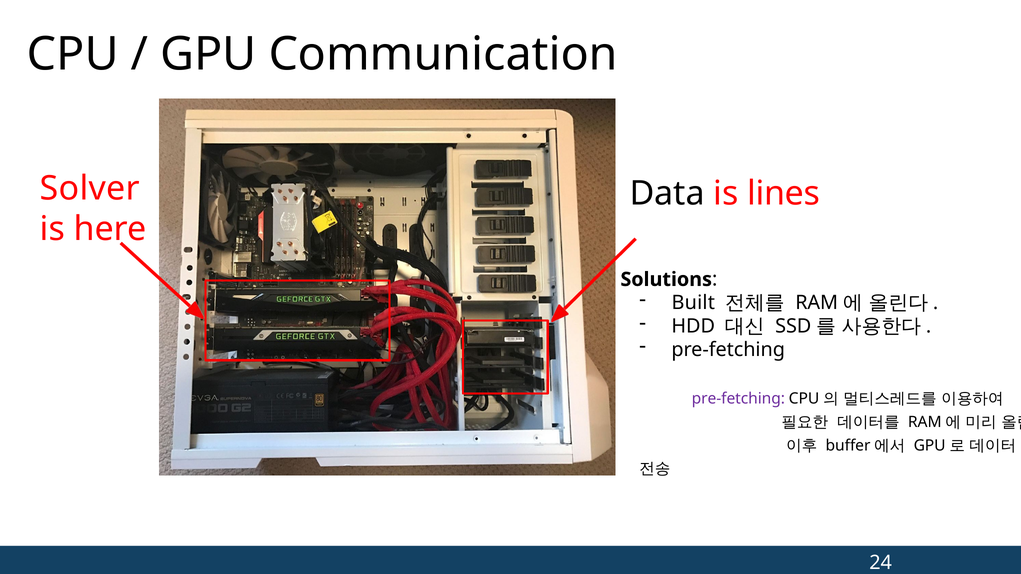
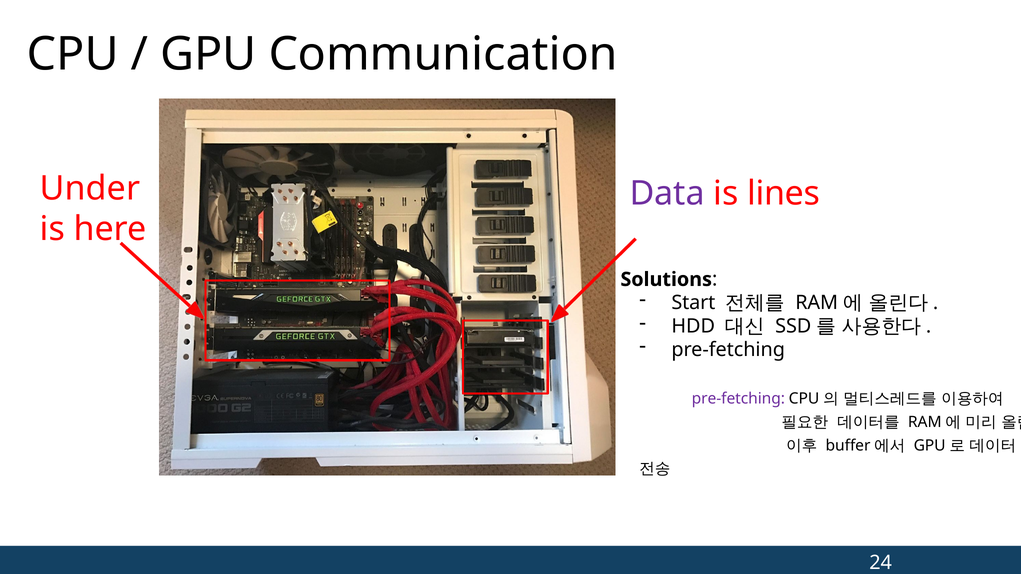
Solver: Solver -> Under
Data colour: black -> purple
Built: Built -> Start
